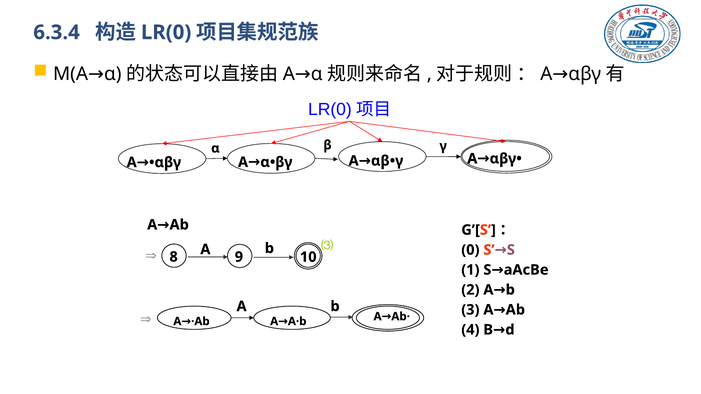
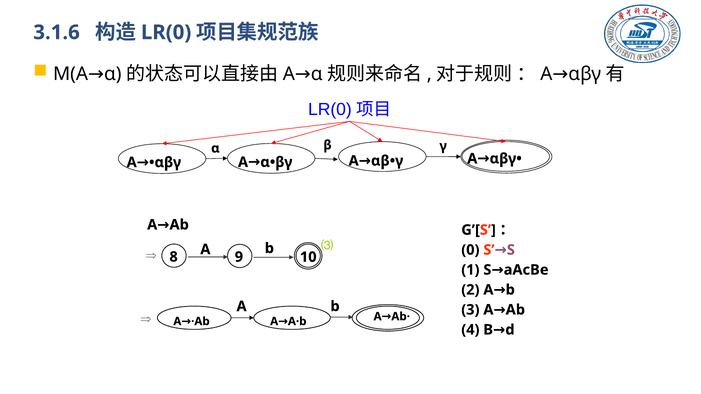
6.3.4: 6.3.4 -> 3.1.6
